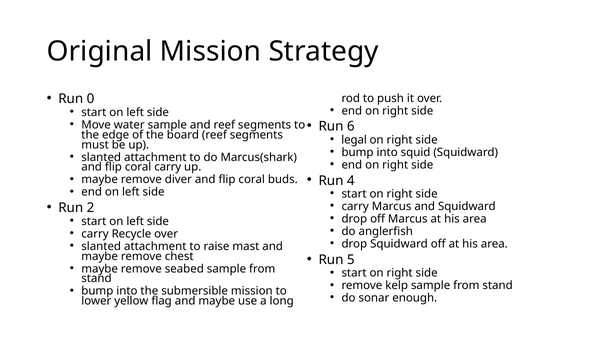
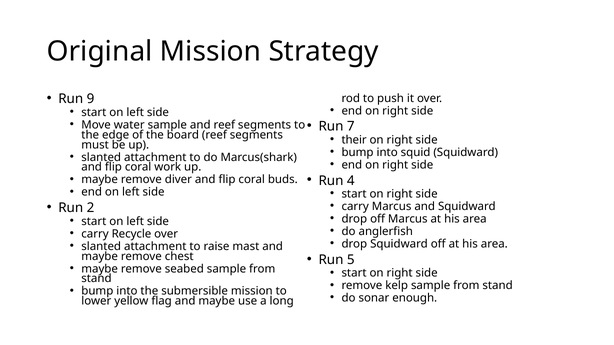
0: 0 -> 9
6: 6 -> 7
legal: legal -> their
coral carry: carry -> work
